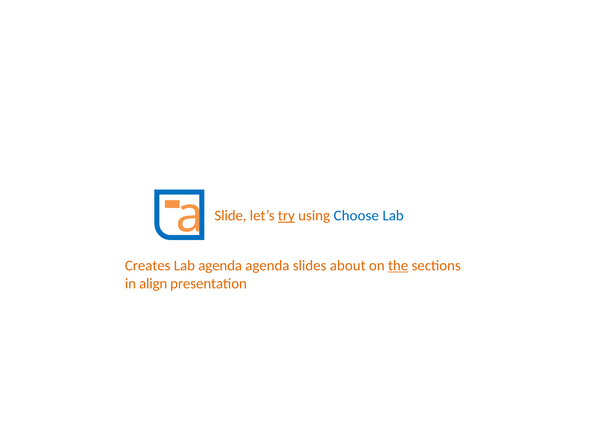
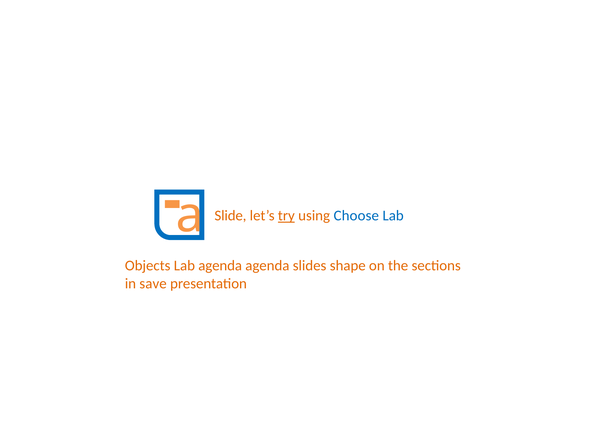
Creates: Creates -> Objects
about: about -> shape
the underline: present -> none
align: align -> save
